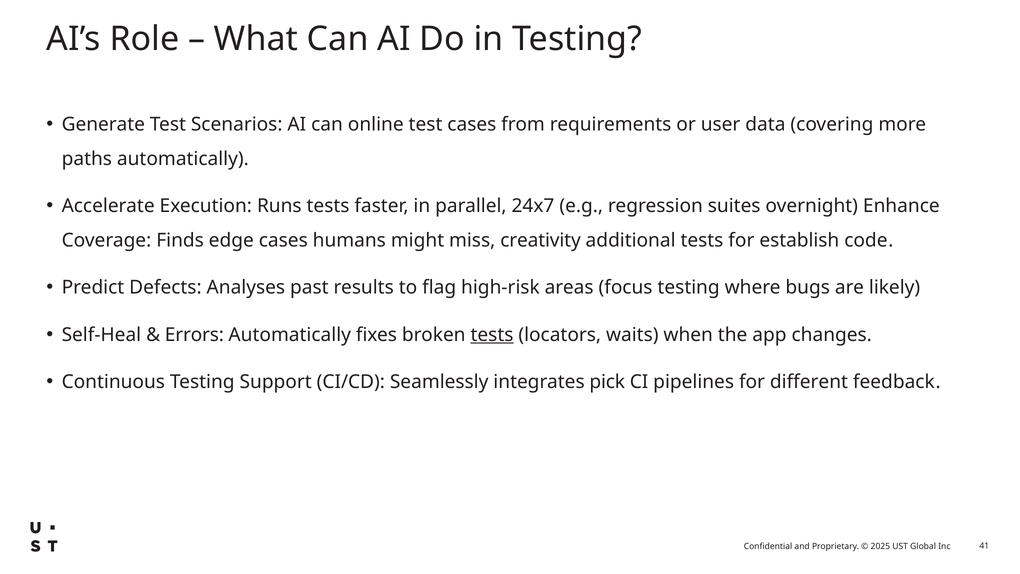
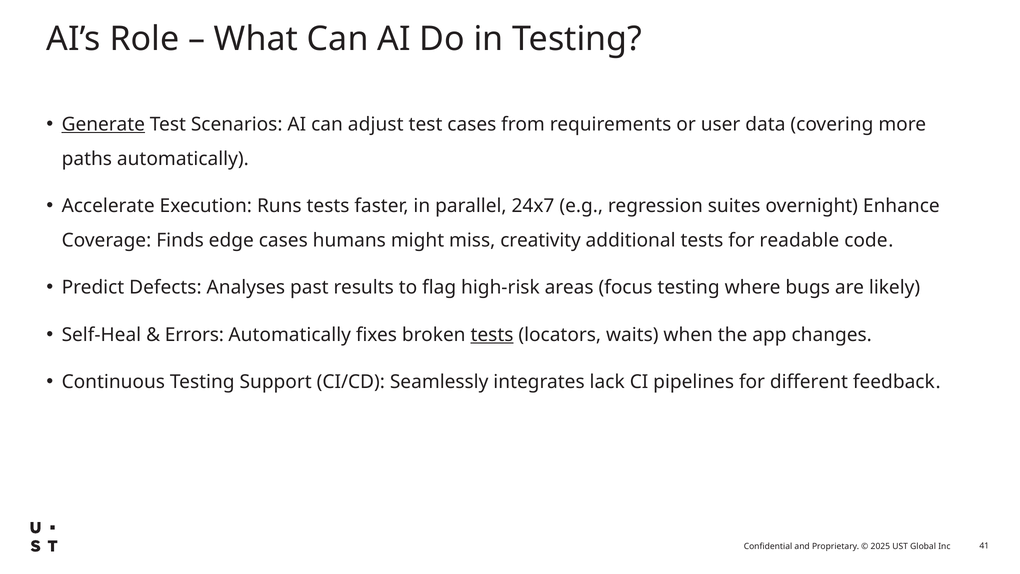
Generate underline: none -> present
online: online -> adjust
establish: establish -> readable
pick: pick -> lack
